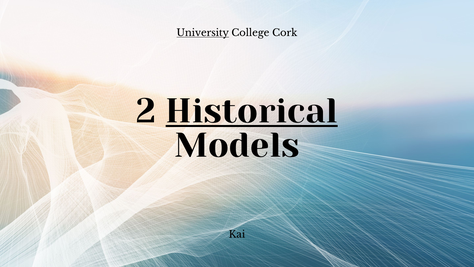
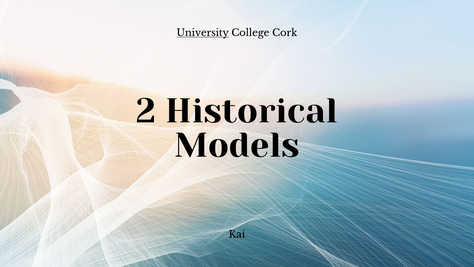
Historical underline: present -> none
